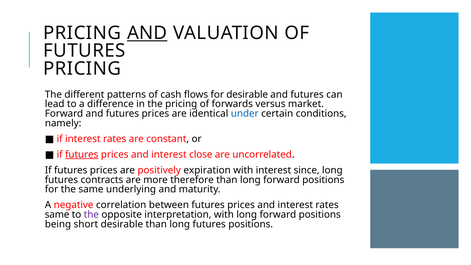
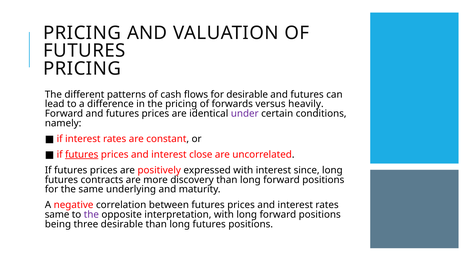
AND at (147, 33) underline: present -> none
market: market -> heavily
under colour: blue -> purple
expiration: expiration -> expressed
therefore: therefore -> discovery
short: short -> three
